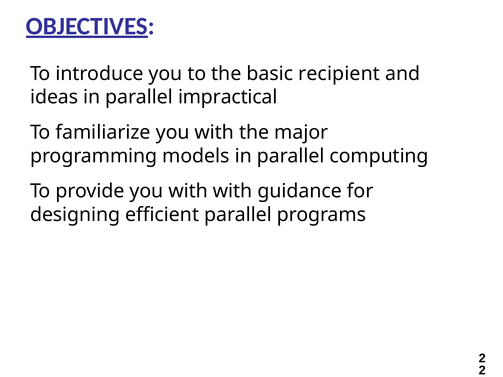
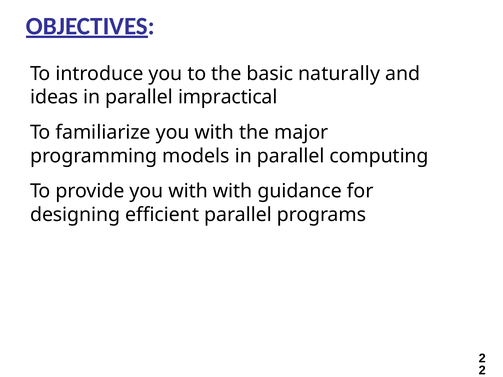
recipient: recipient -> naturally
